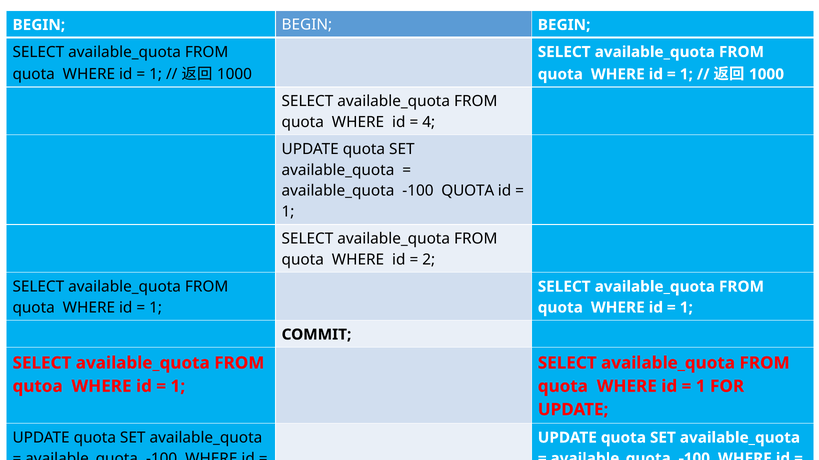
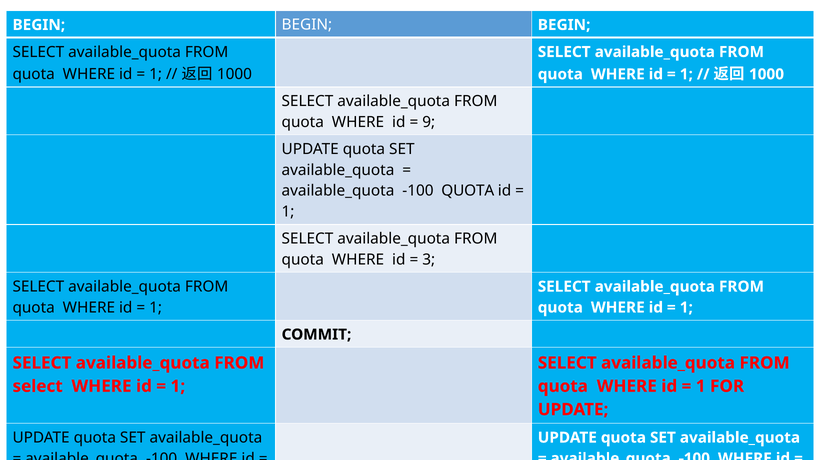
4: 4 -> 9
2: 2 -> 3
qutoa at (38, 387): qutoa -> select
